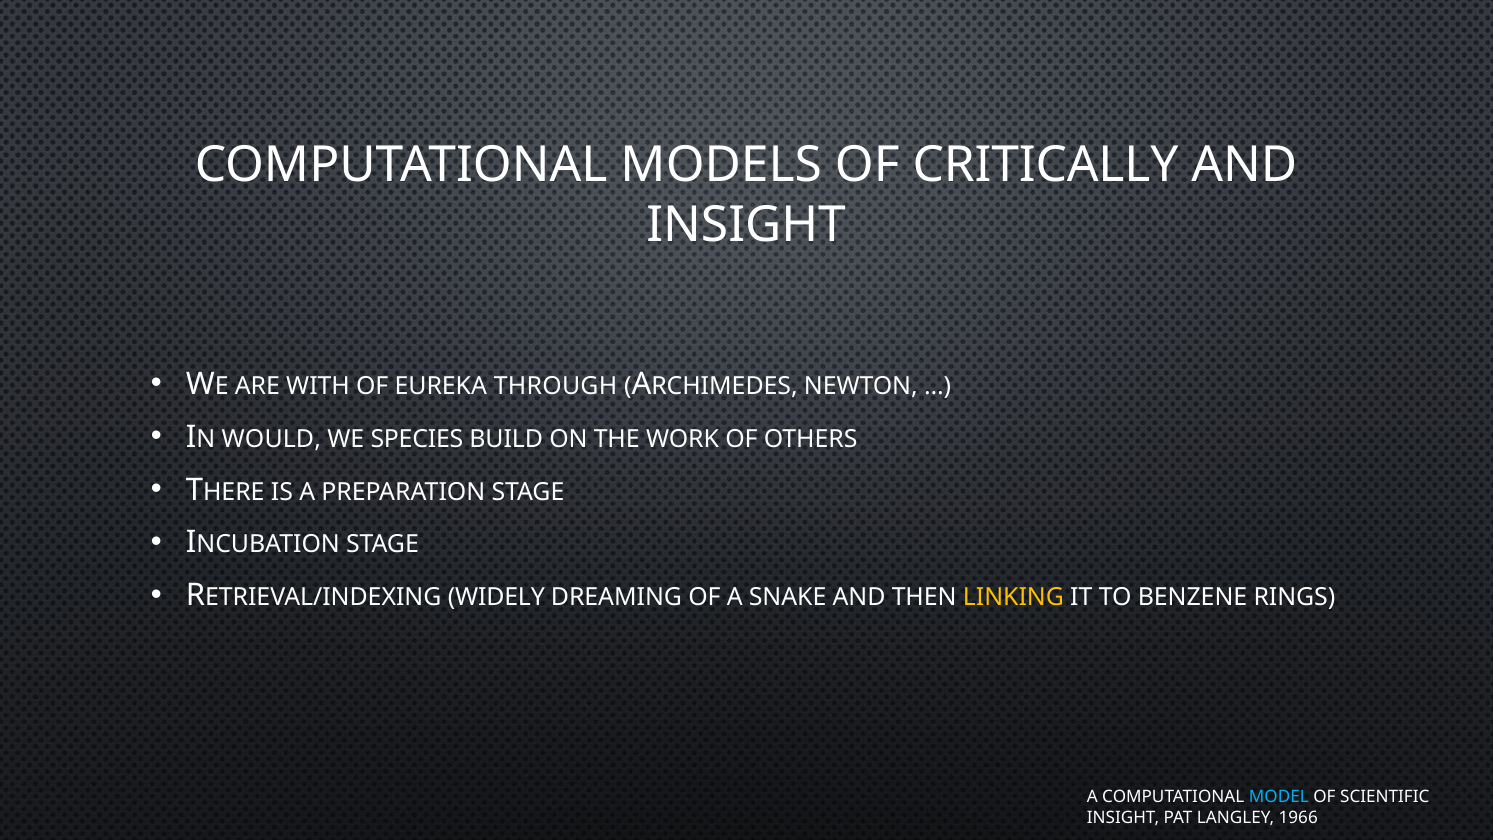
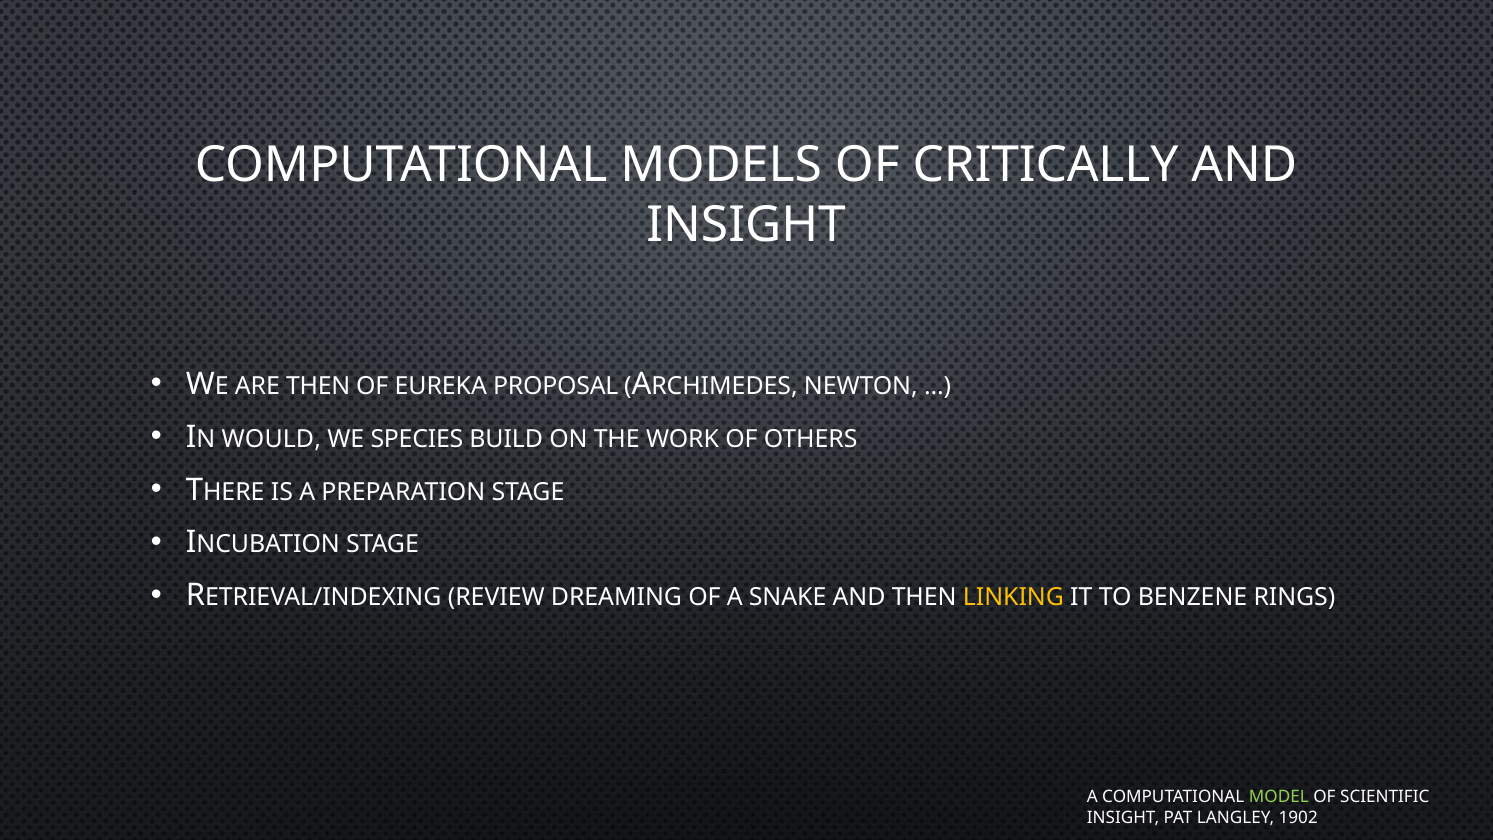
ARE WITH: WITH -> THEN
THROUGH: THROUGH -> PROPOSAL
WIDELY: WIDELY -> REVIEW
MODEL colour: light blue -> light green
1966: 1966 -> 1902
